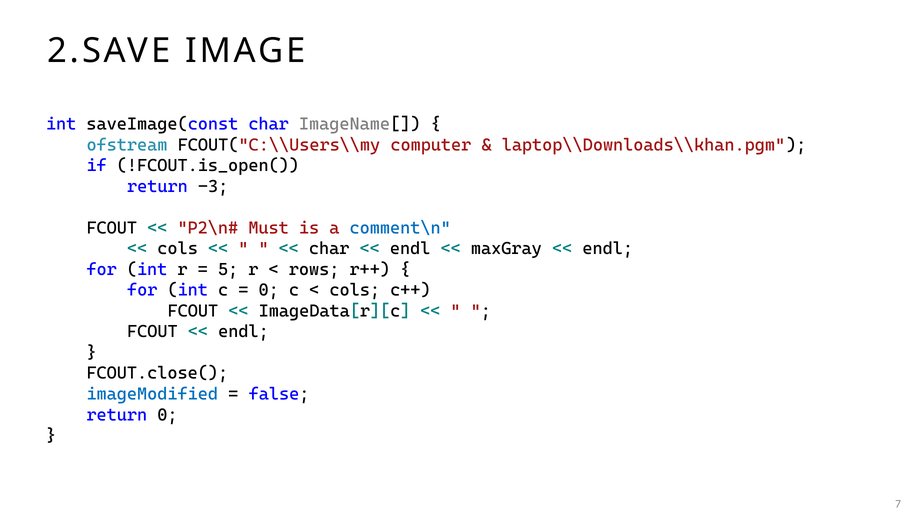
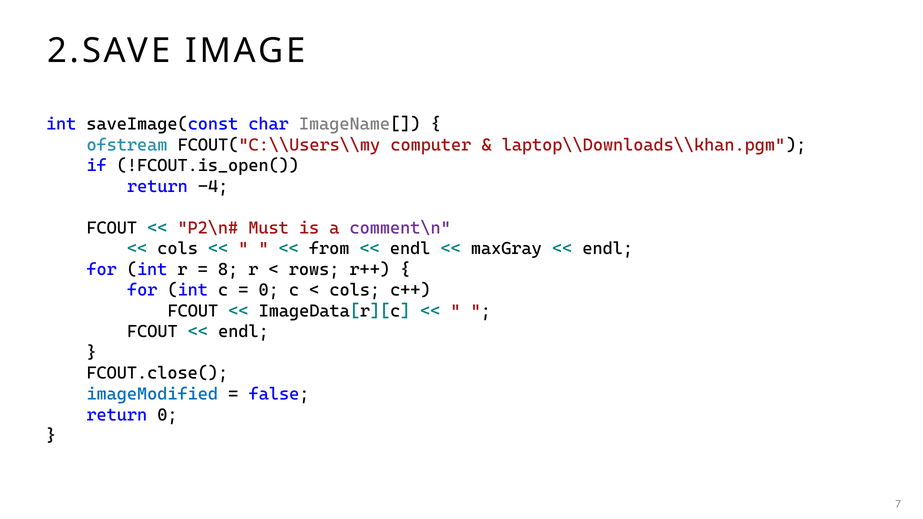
-3: -3 -> -4
comment\n colour: blue -> purple
char at (329, 249): char -> from
5: 5 -> 8
